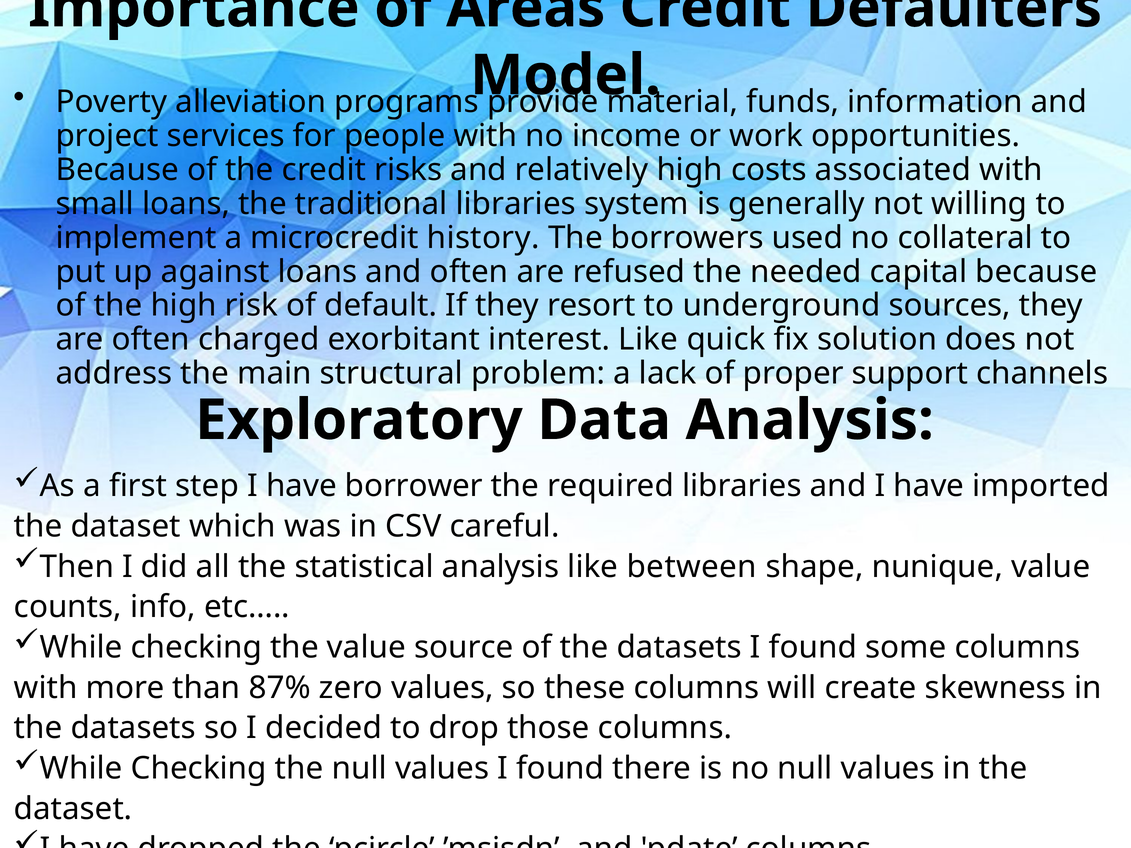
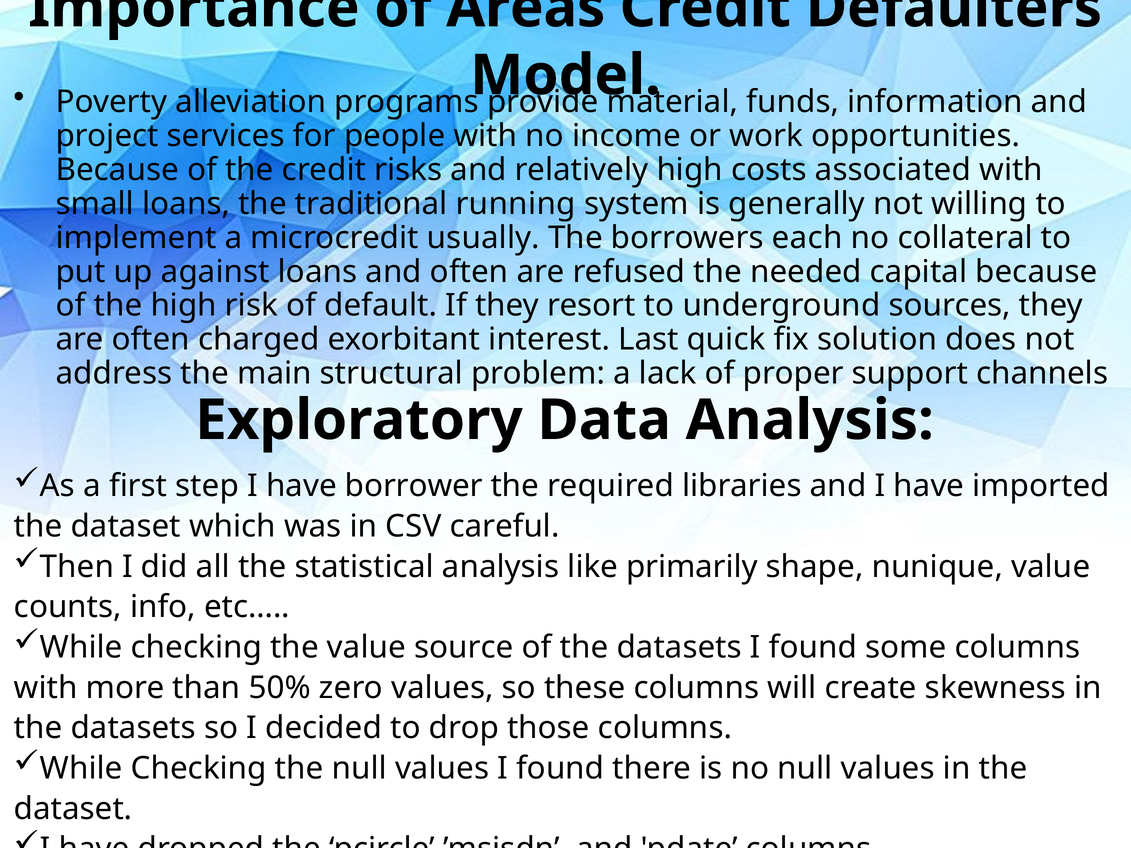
traditional libraries: libraries -> running
history: history -> usually
used: used -> each
interest Like: Like -> Last
between: between -> primarily
87%: 87% -> 50%
